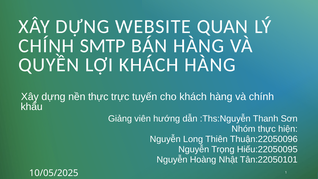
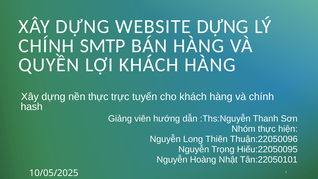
WEBSITE QUAN: QUAN -> DỰNG
khẩu: khẩu -> hash
